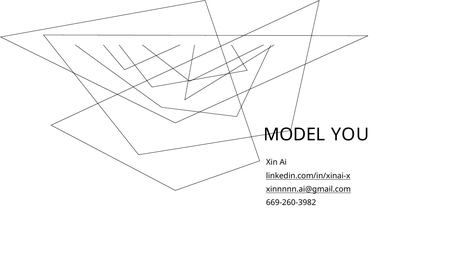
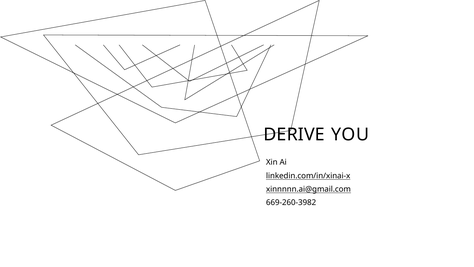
MODEL: MODEL -> DERIVE
